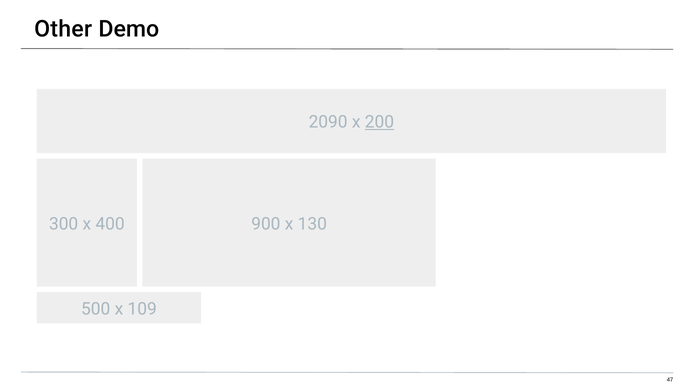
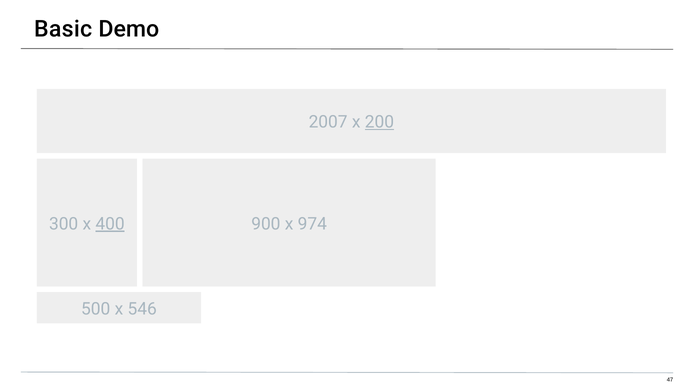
Other: Other -> Basic
2090: 2090 -> 2007
400 underline: none -> present
130: 130 -> 974
109: 109 -> 546
